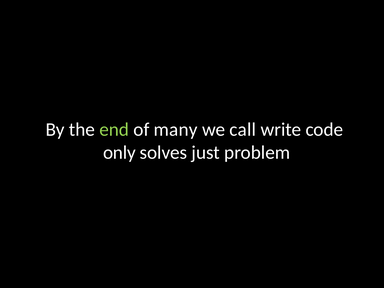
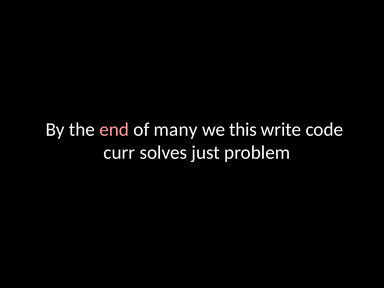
end colour: light green -> pink
call: call -> this
only: only -> curr
